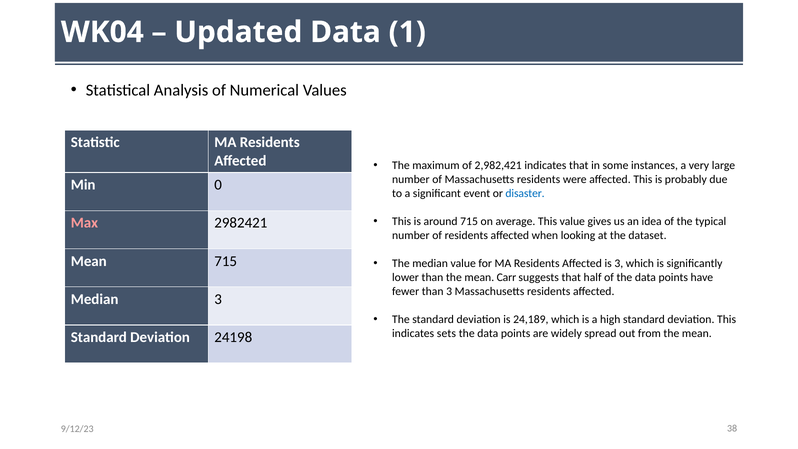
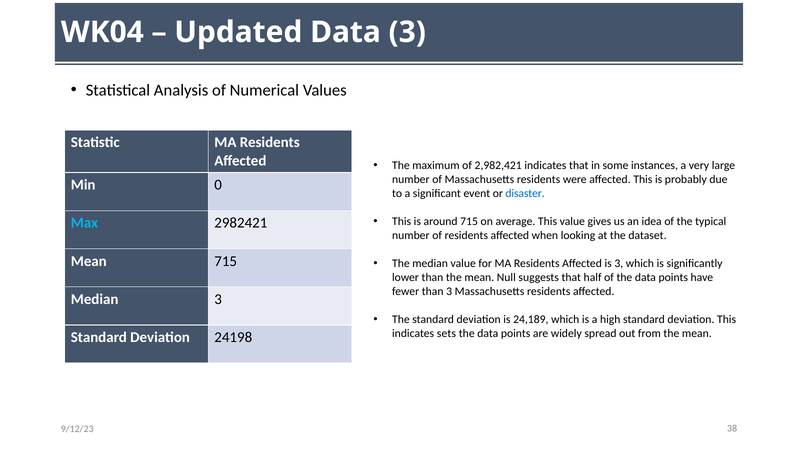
Data 1: 1 -> 3
Max colour: pink -> light blue
Carr: Carr -> Null
